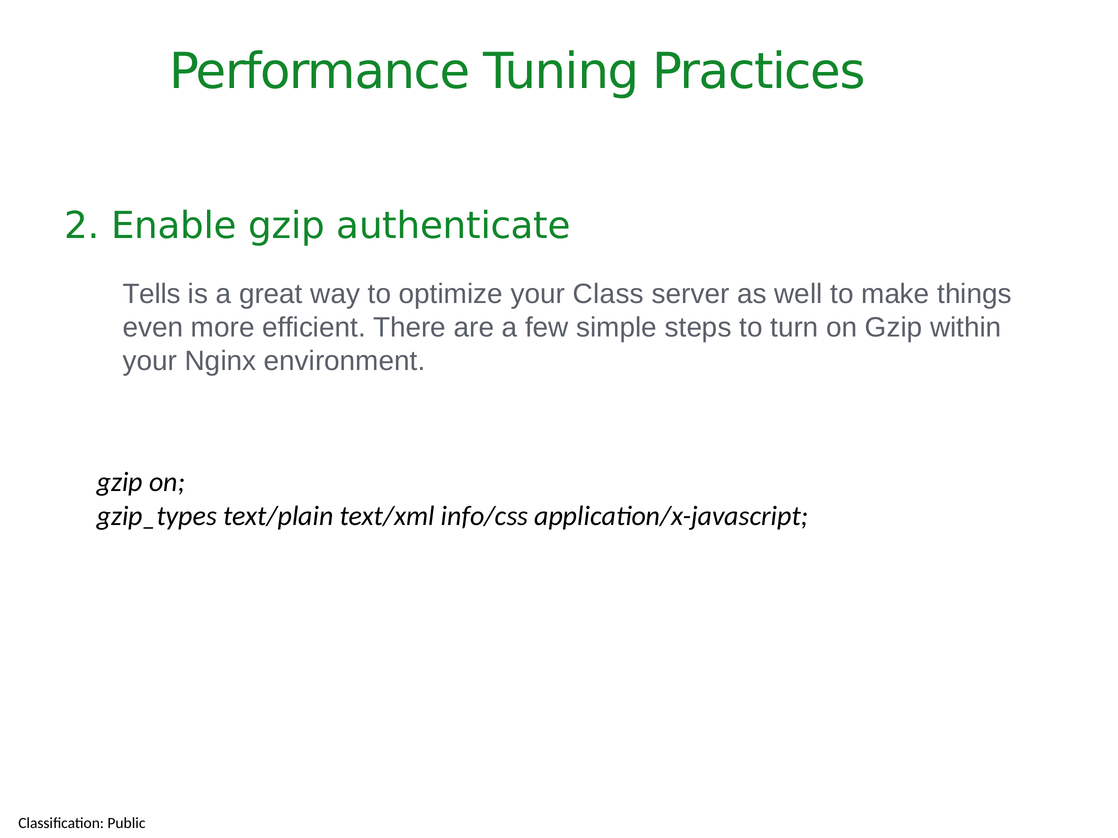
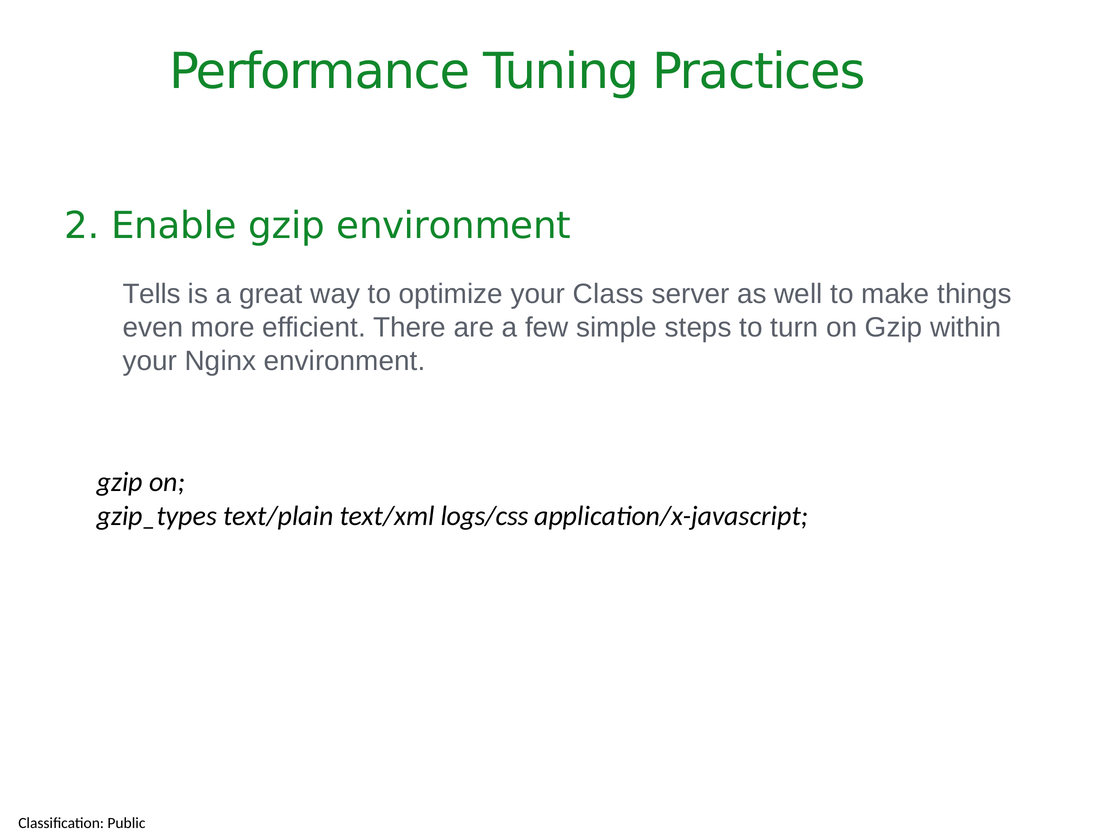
gzip authenticate: authenticate -> environment
info/css: info/css -> logs/css
